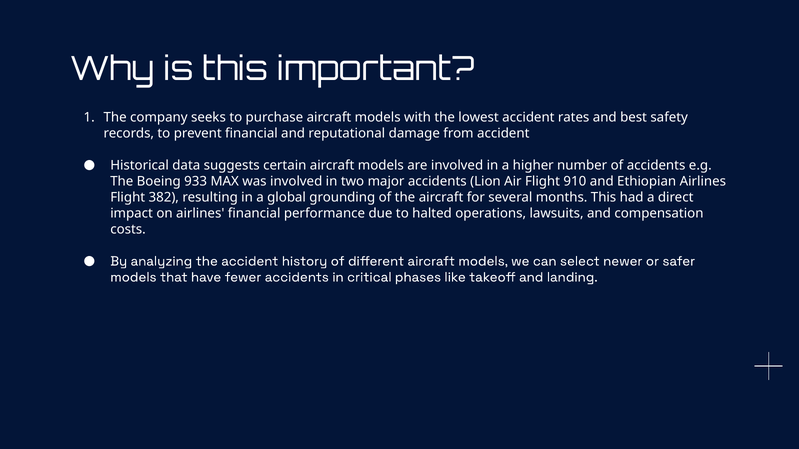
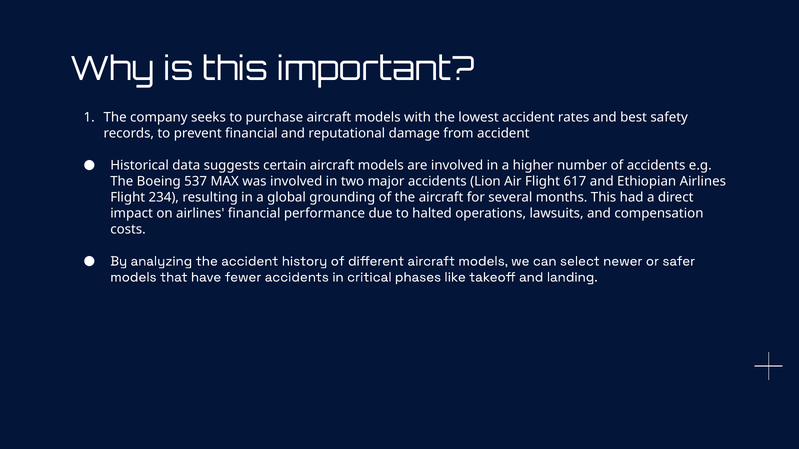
933: 933 -> 537
910: 910 -> 617
382: 382 -> 234
